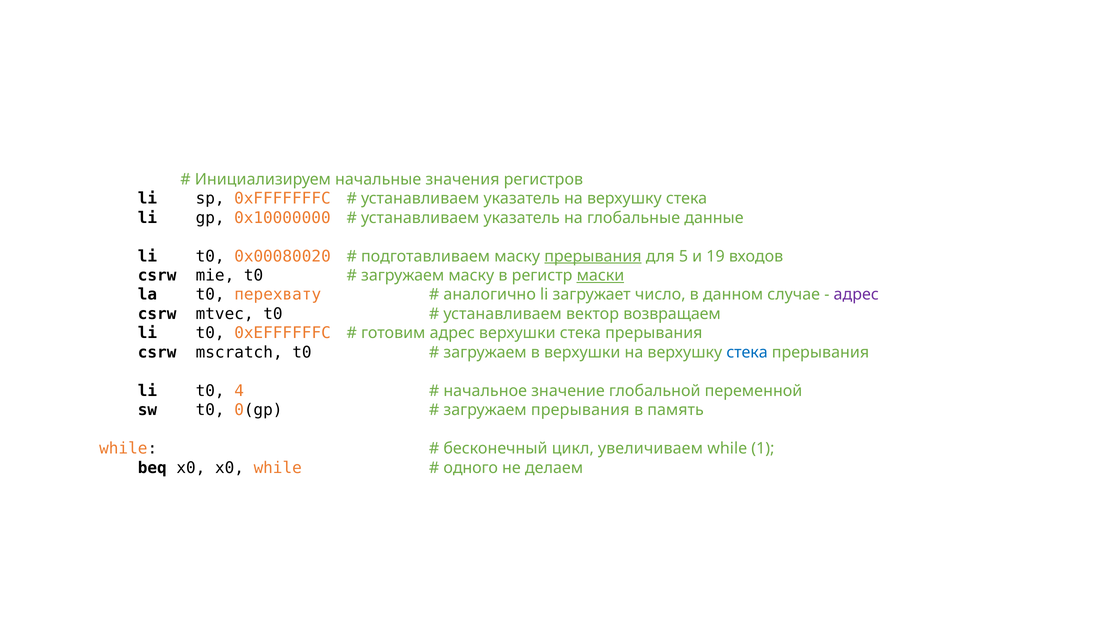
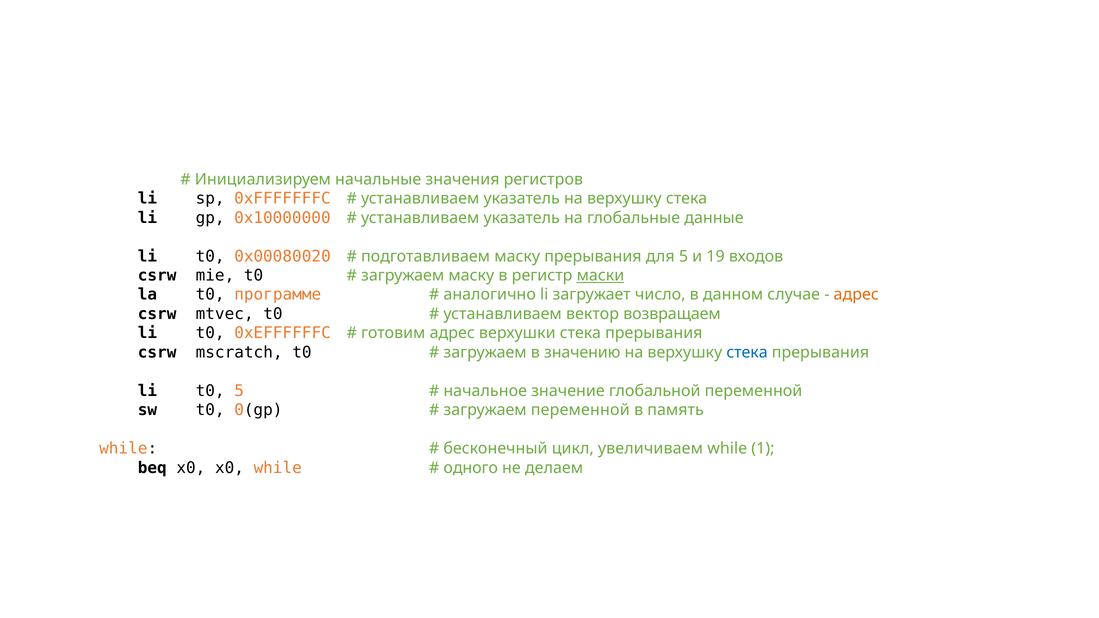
прерывания at (593, 256) underline: present -> none
перехвату: перехвату -> программе
адрес at (856, 295) colour: purple -> orange
в верхушки: верхушки -> значению
t0 4: 4 -> 5
загружаем прерывания: прерывания -> переменной
